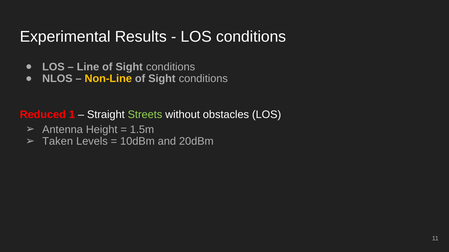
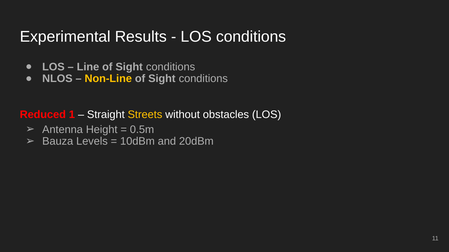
Streets colour: light green -> yellow
1.5m: 1.5m -> 0.5m
Taken: Taken -> Bauza
